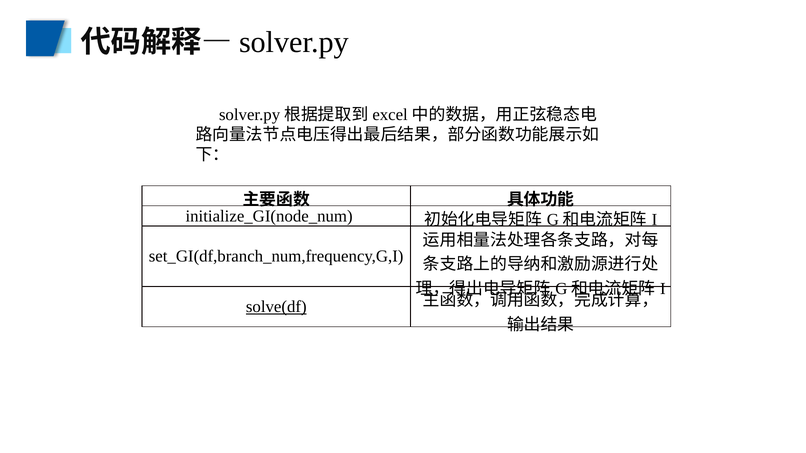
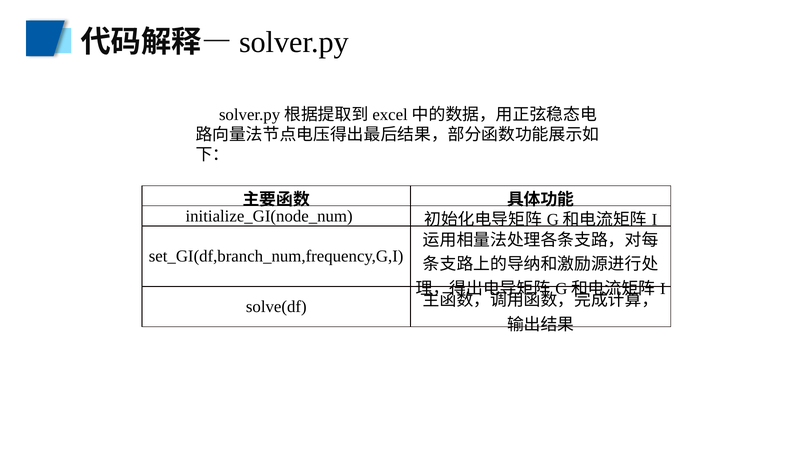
solve(df underline: present -> none
